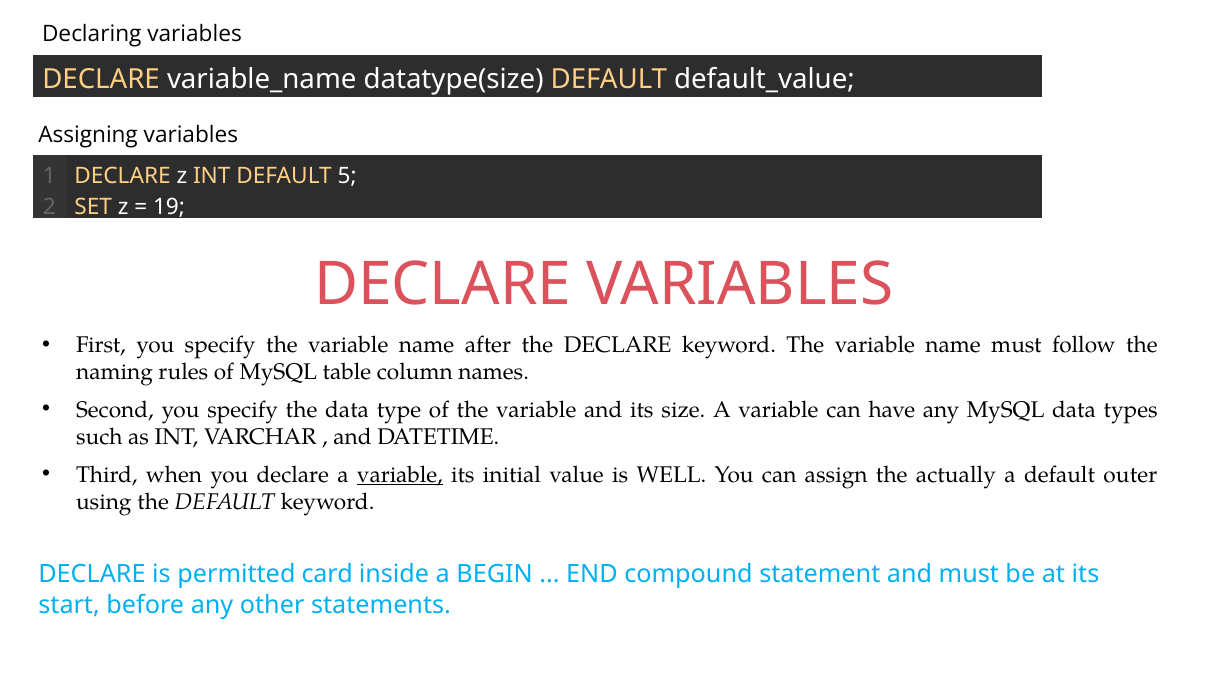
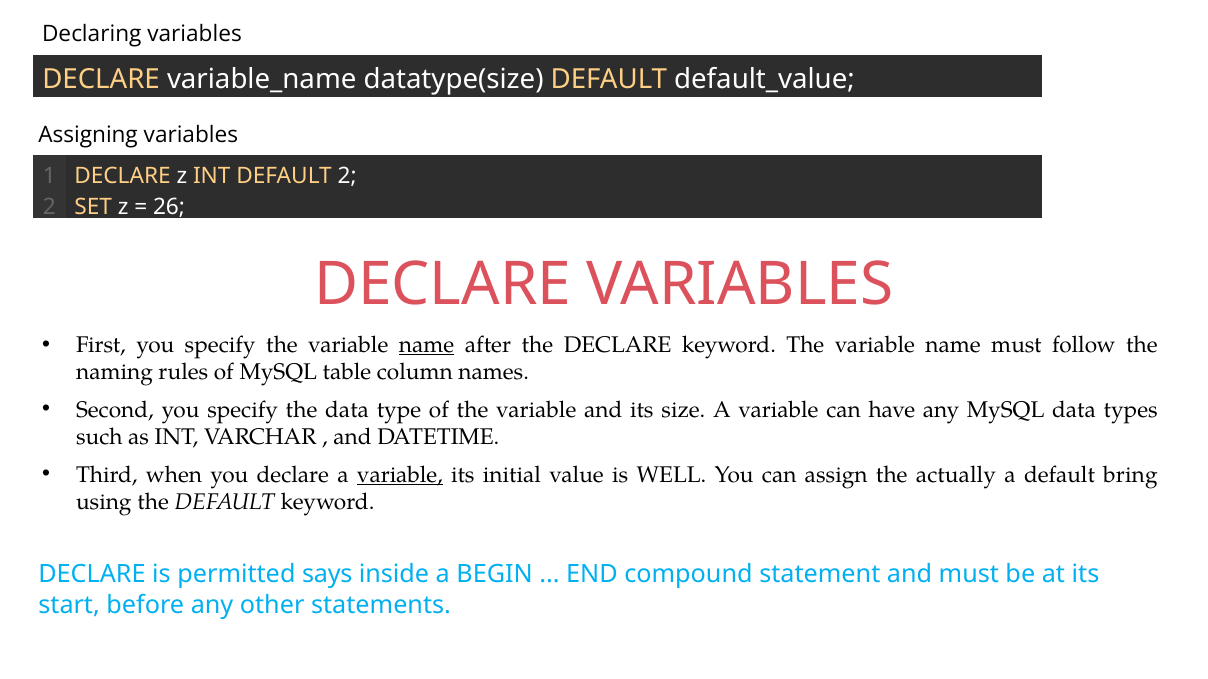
DEFAULT 5: 5 -> 2
19: 19 -> 26
name at (427, 345) underline: none -> present
outer: outer -> bring
card: card -> says
